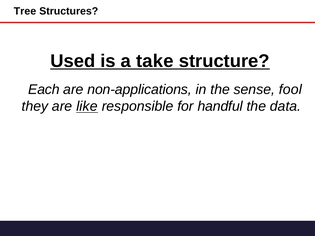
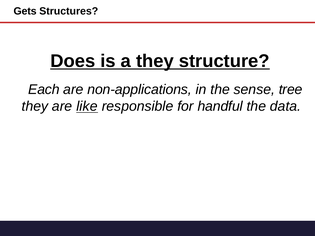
Tree: Tree -> Gets
Used: Used -> Does
a take: take -> they
fool: fool -> tree
